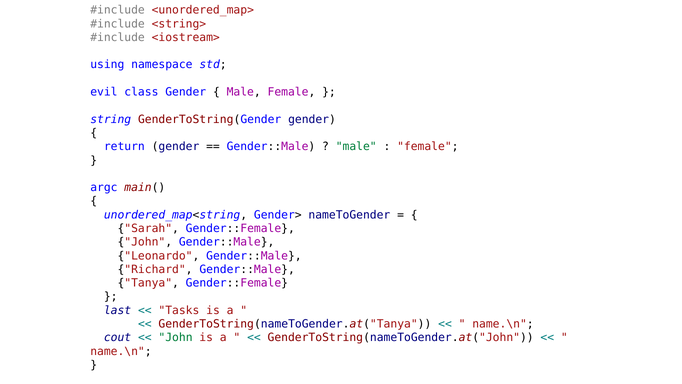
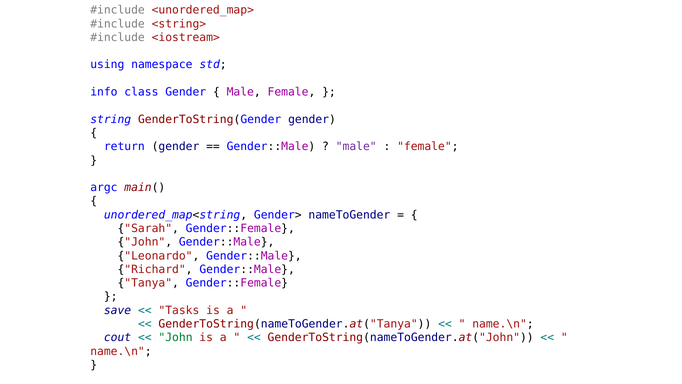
evil: evil -> info
male at (356, 146) colour: green -> purple
last: last -> save
